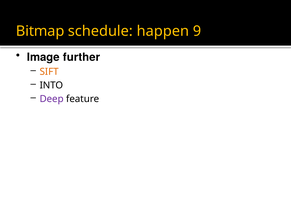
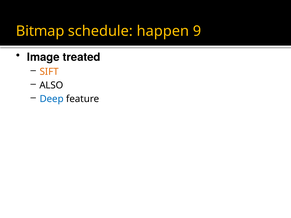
further: further -> treated
INTO: INTO -> ALSO
Deep colour: purple -> blue
